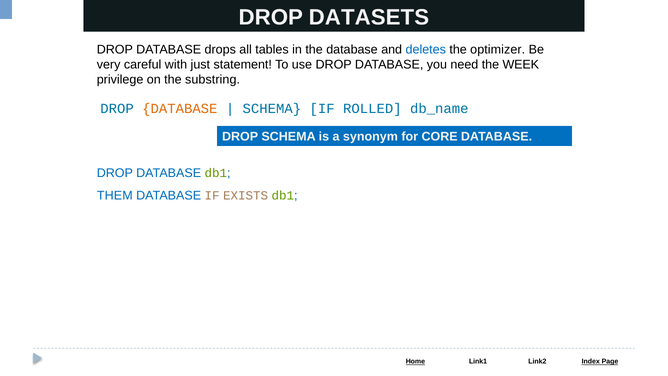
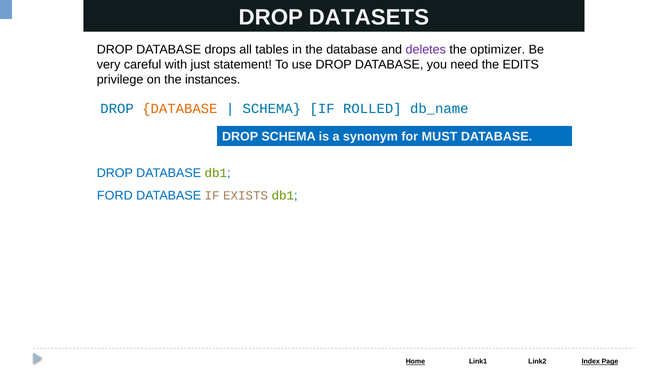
deletes colour: blue -> purple
WEEK: WEEK -> EDITS
substring: substring -> instances
CORE: CORE -> MUST
THEM: THEM -> FORD
